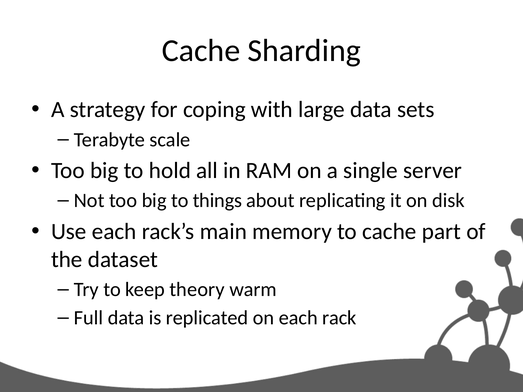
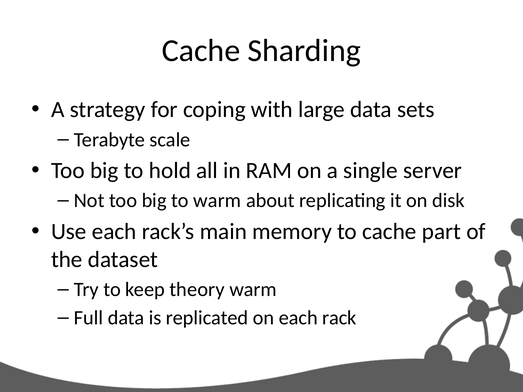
to things: things -> warm
